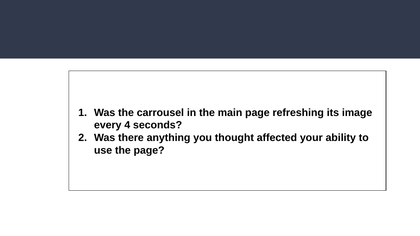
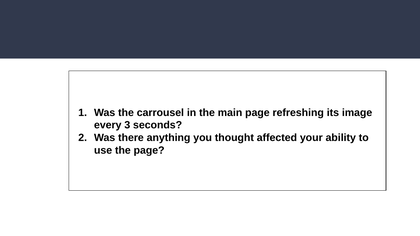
4: 4 -> 3
